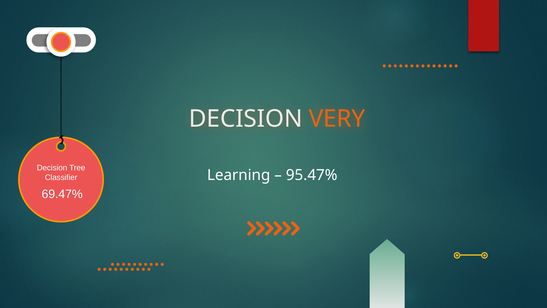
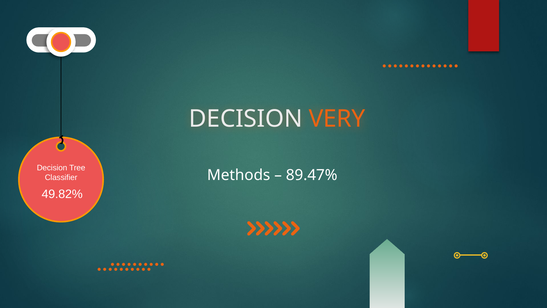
Learning: Learning -> Methods
95.47%: 95.47% -> 89.47%
69.47%: 69.47% -> 49.82%
